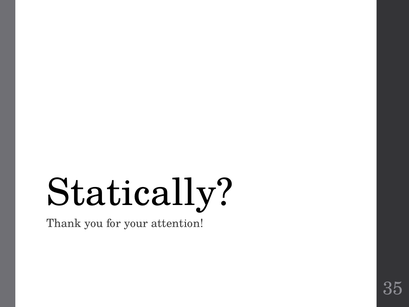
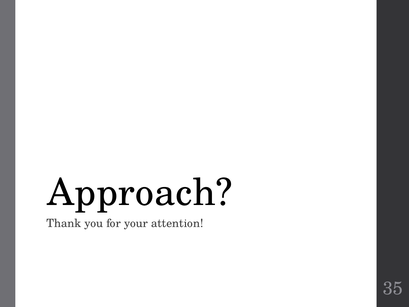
Statically: Statically -> Approach
